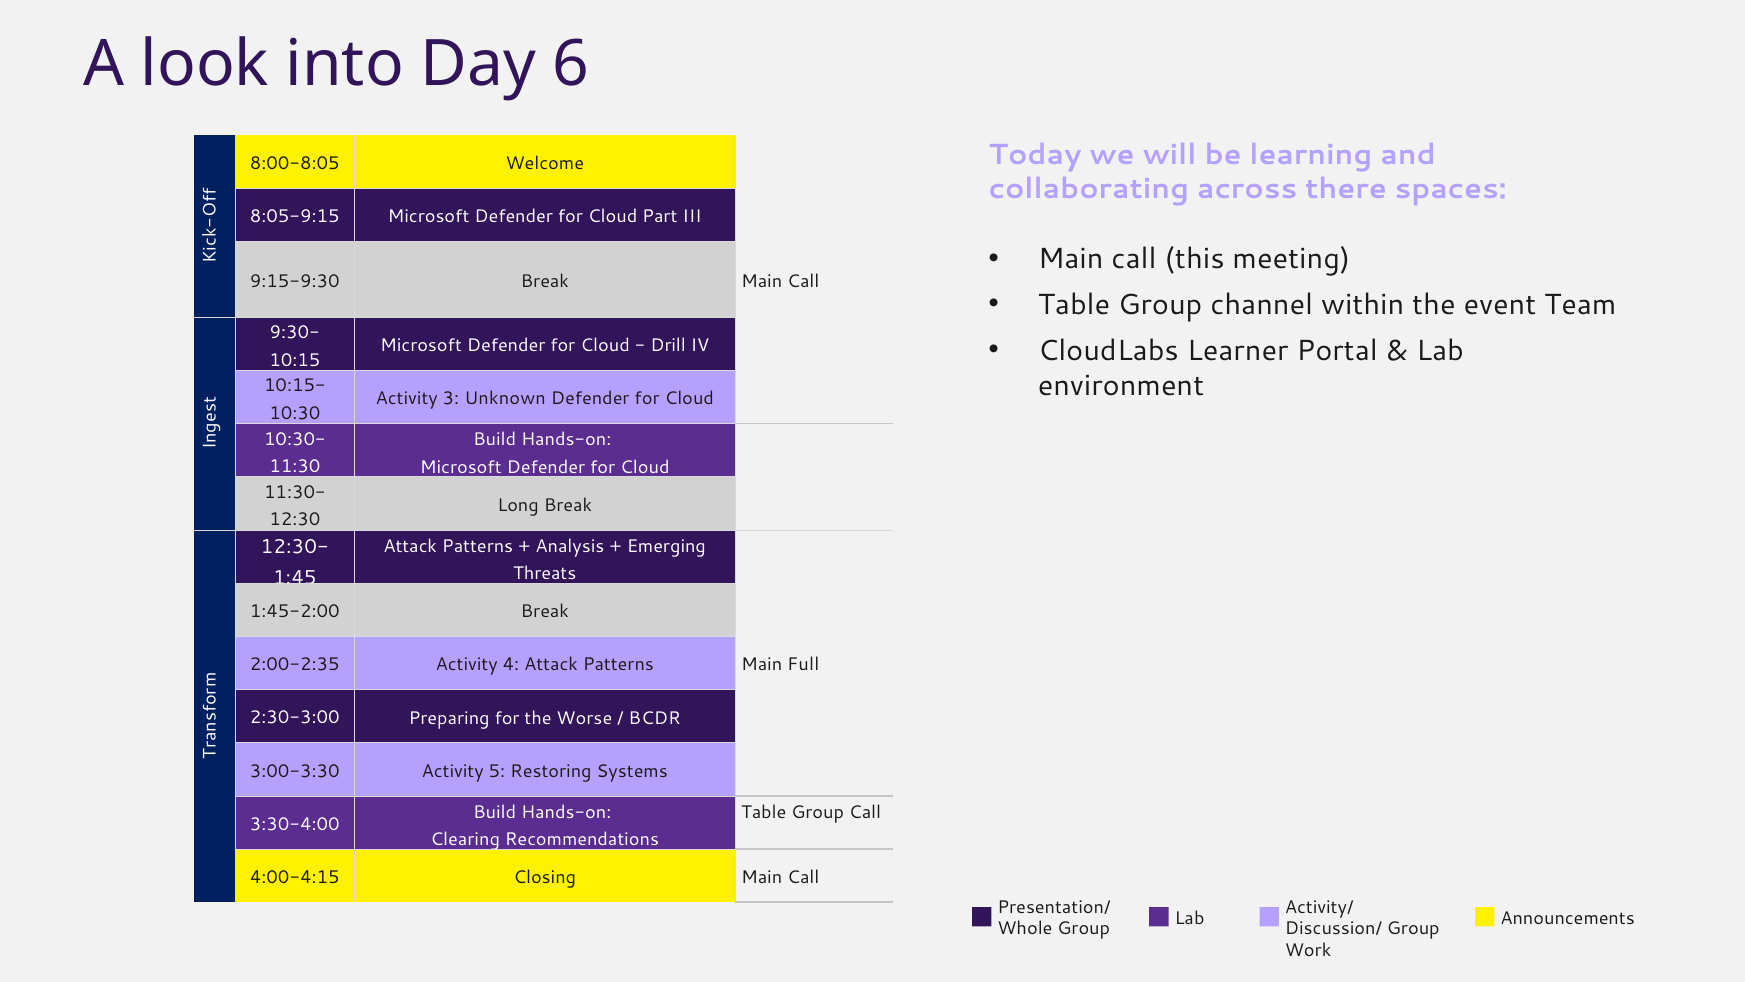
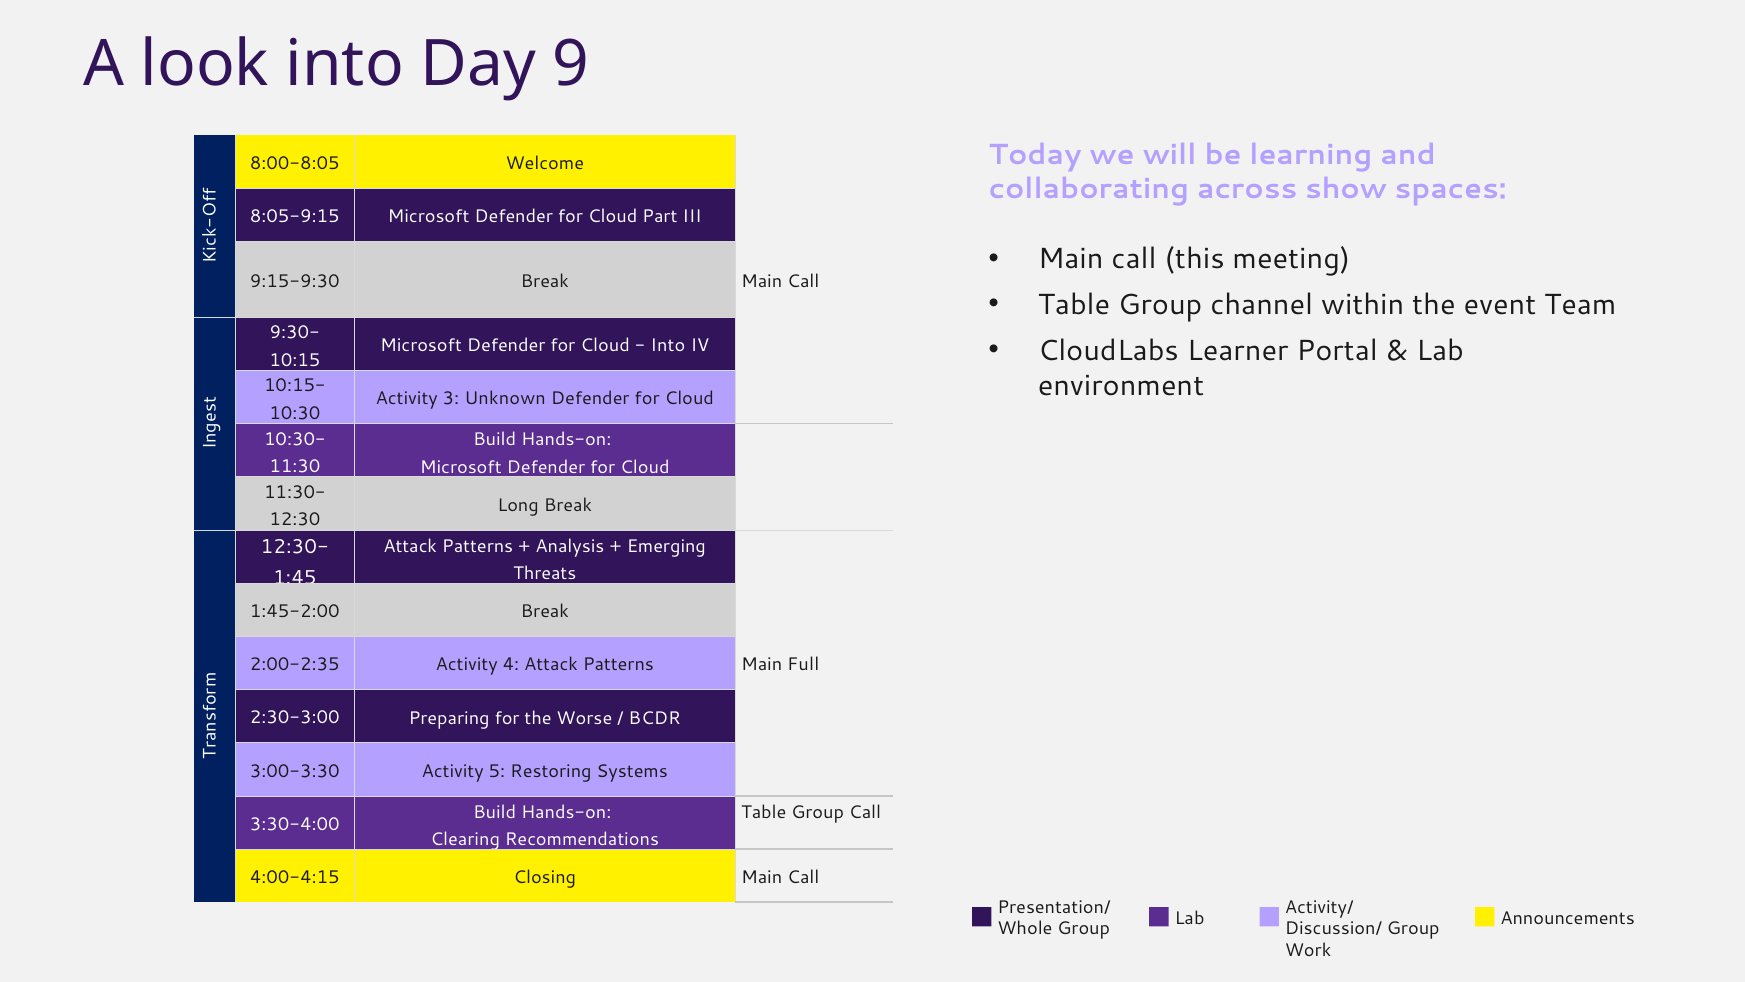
6: 6 -> 9
there: there -> show
Drill at (668, 346): Drill -> Into
